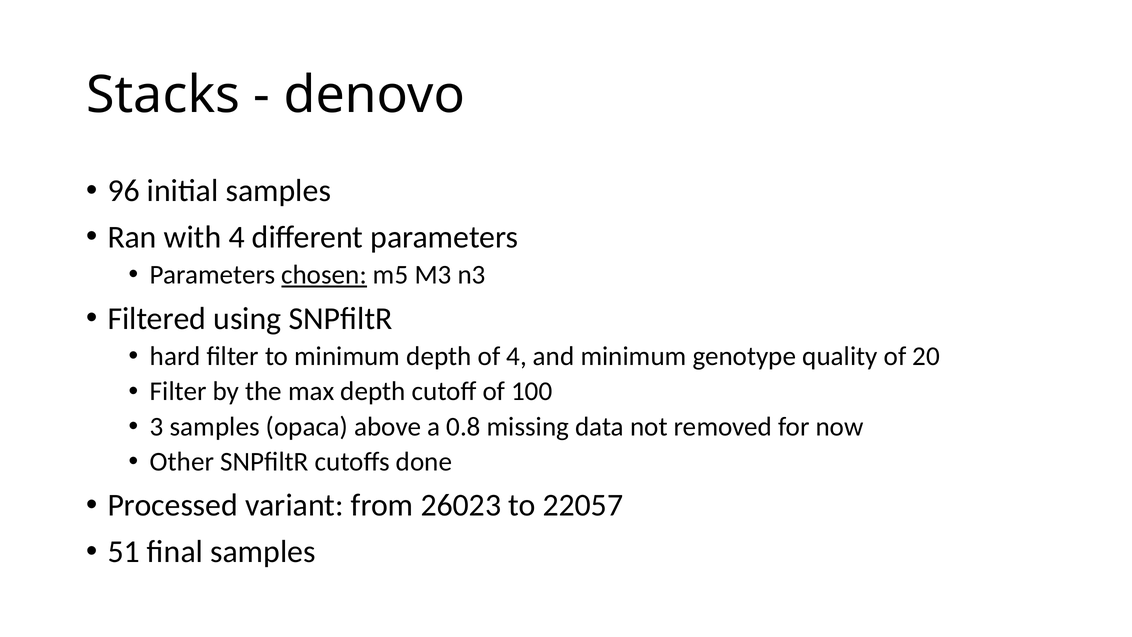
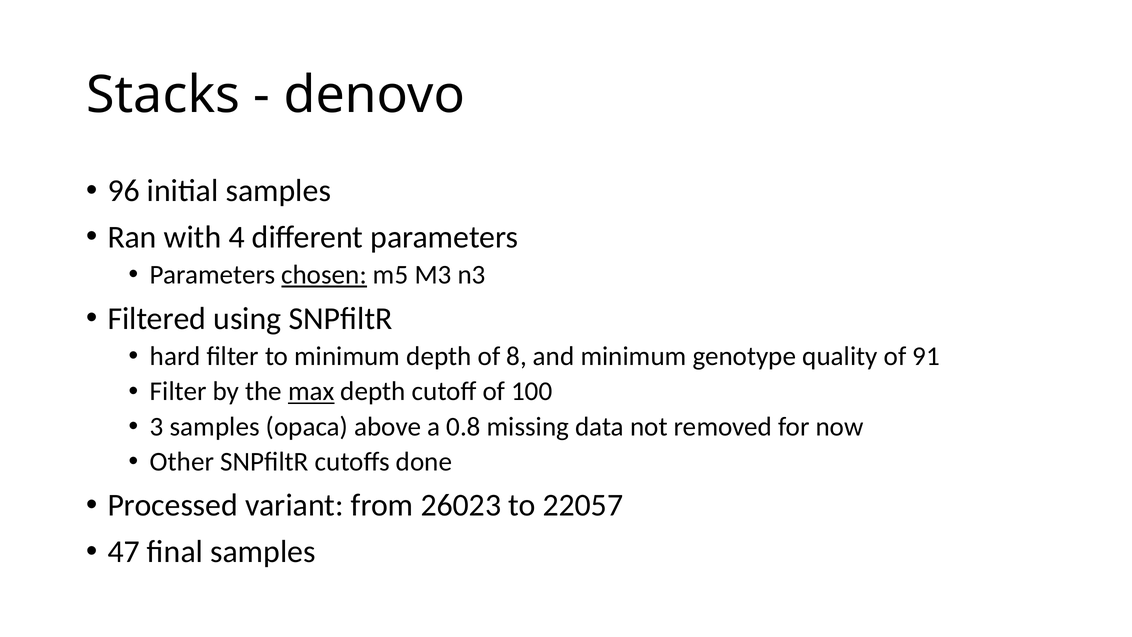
of 4: 4 -> 8
20: 20 -> 91
max underline: none -> present
51: 51 -> 47
